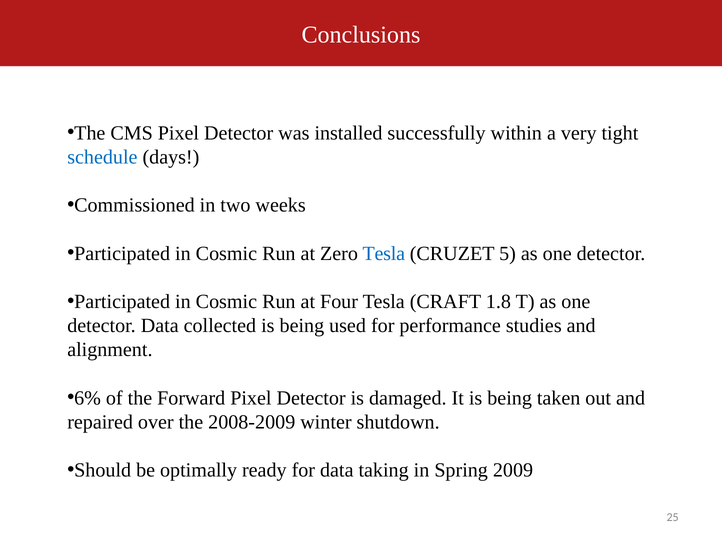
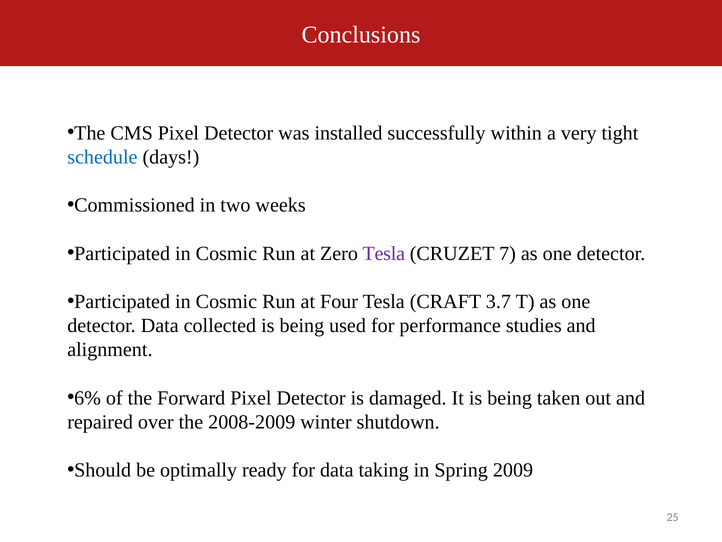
Tesla at (384, 253) colour: blue -> purple
5: 5 -> 7
1.8: 1.8 -> 3.7
